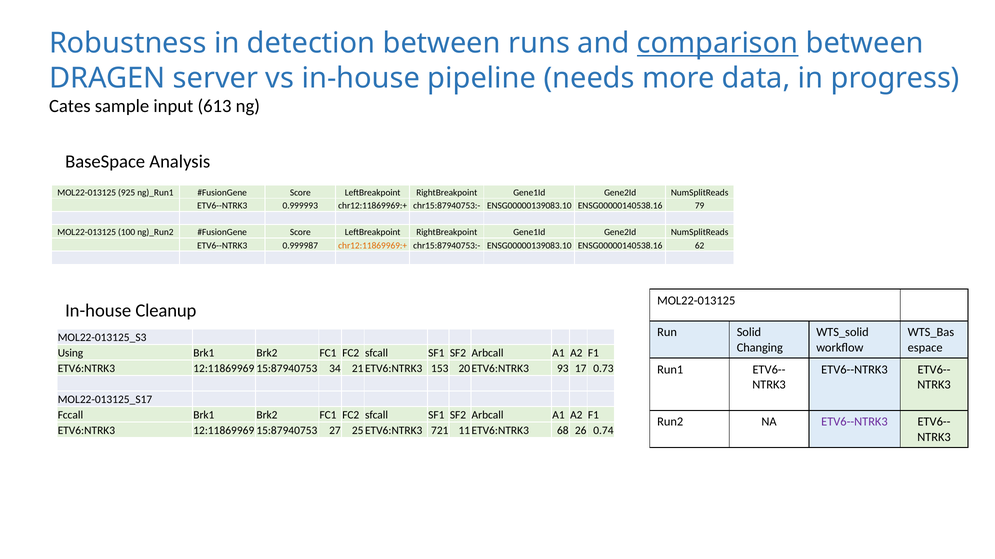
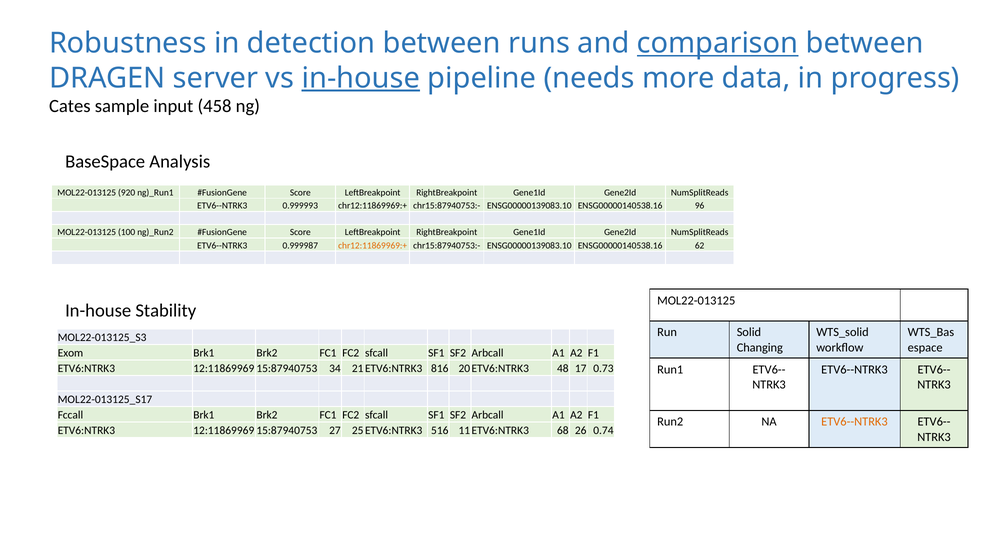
in-house at (361, 78) underline: none -> present
613: 613 -> 458
925: 925 -> 920
79: 79 -> 96
Cleanup: Cleanup -> Stability
Using: Using -> Exom
153: 153 -> 816
93: 93 -> 48
ETV6--NTRK3 at (854, 422) colour: purple -> orange
721: 721 -> 516
